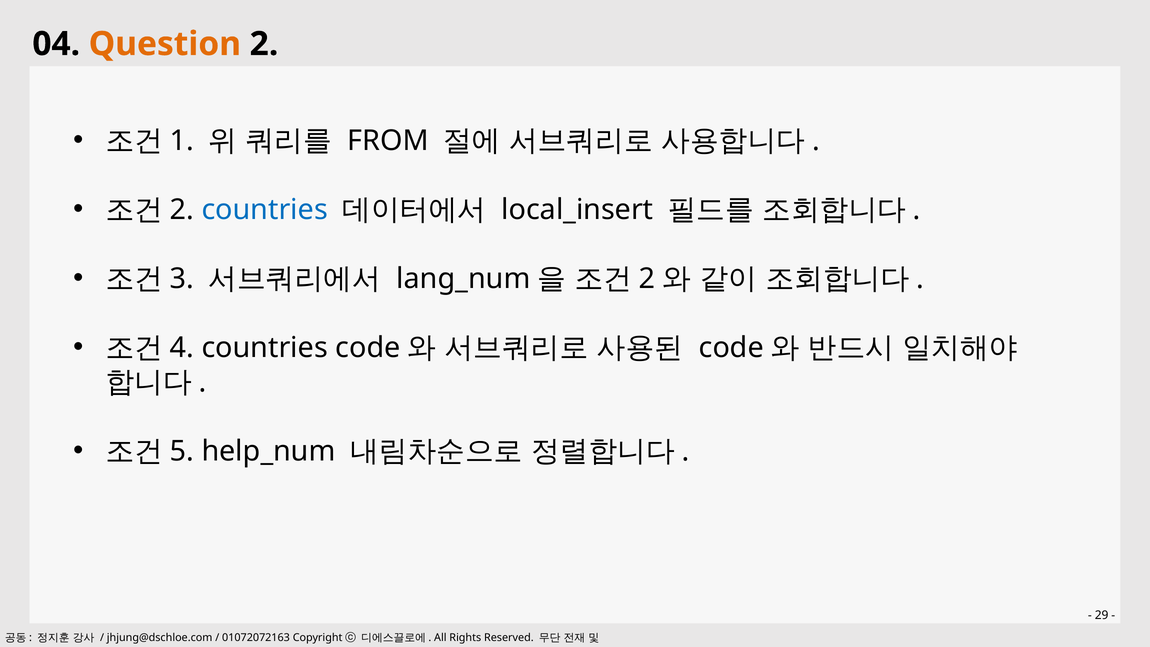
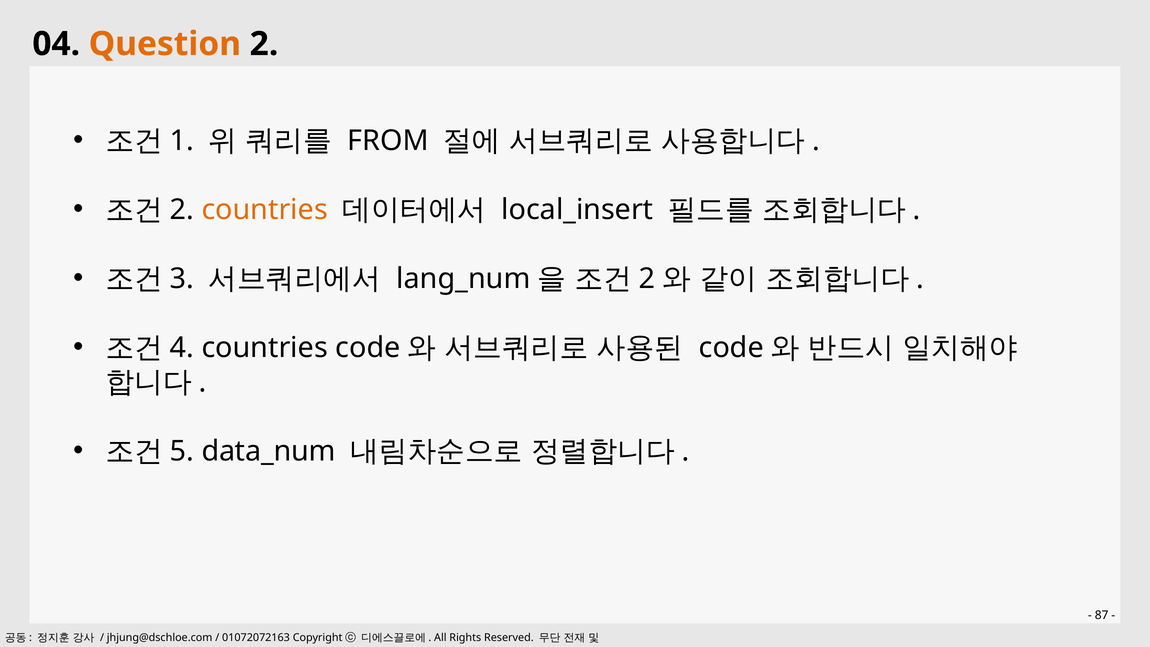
countries at (265, 210) colour: blue -> orange
help_num: help_num -> data_num
29: 29 -> 87
